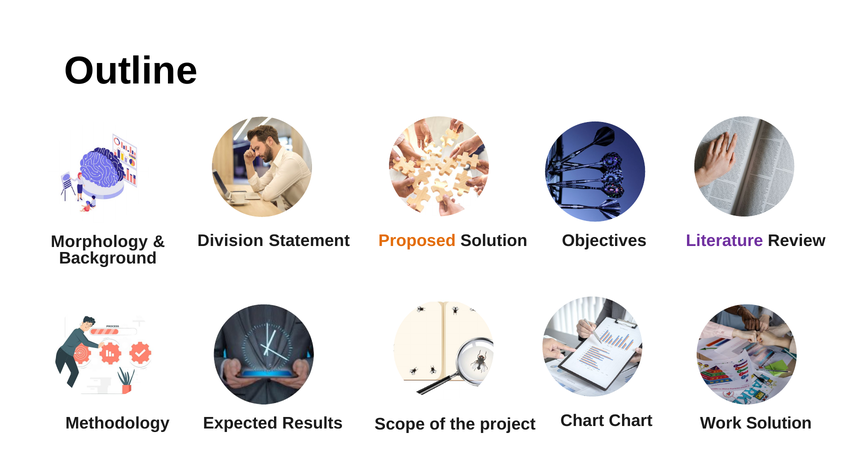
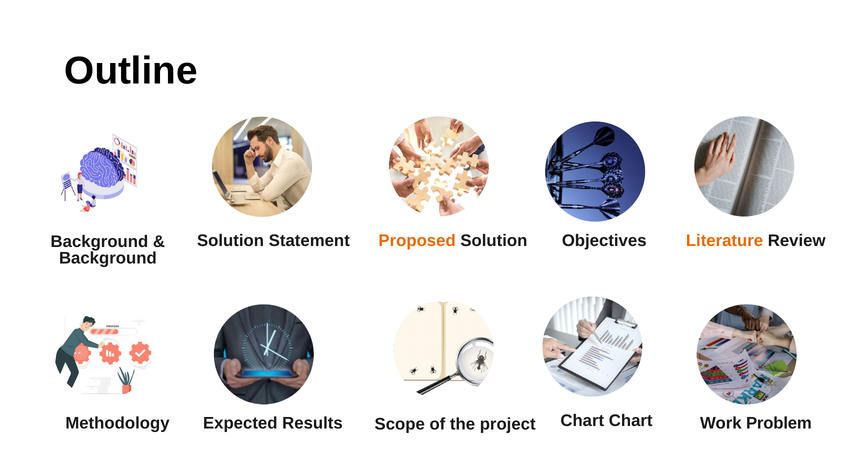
Division at (230, 241): Division -> Solution
Literature colour: purple -> orange
Morphology at (99, 241): Morphology -> Background
Work Solution: Solution -> Problem
